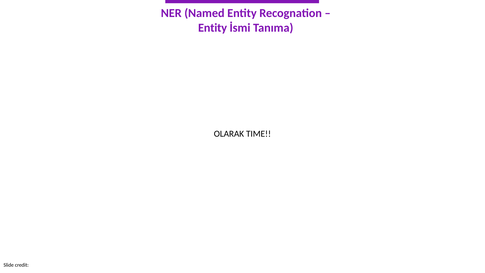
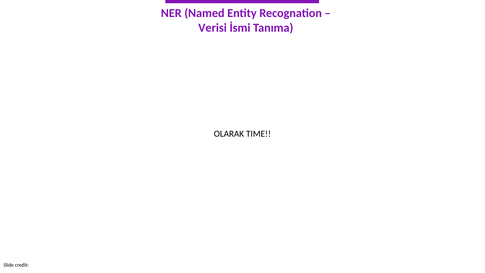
Entity at (213, 28): Entity -> Verisi
